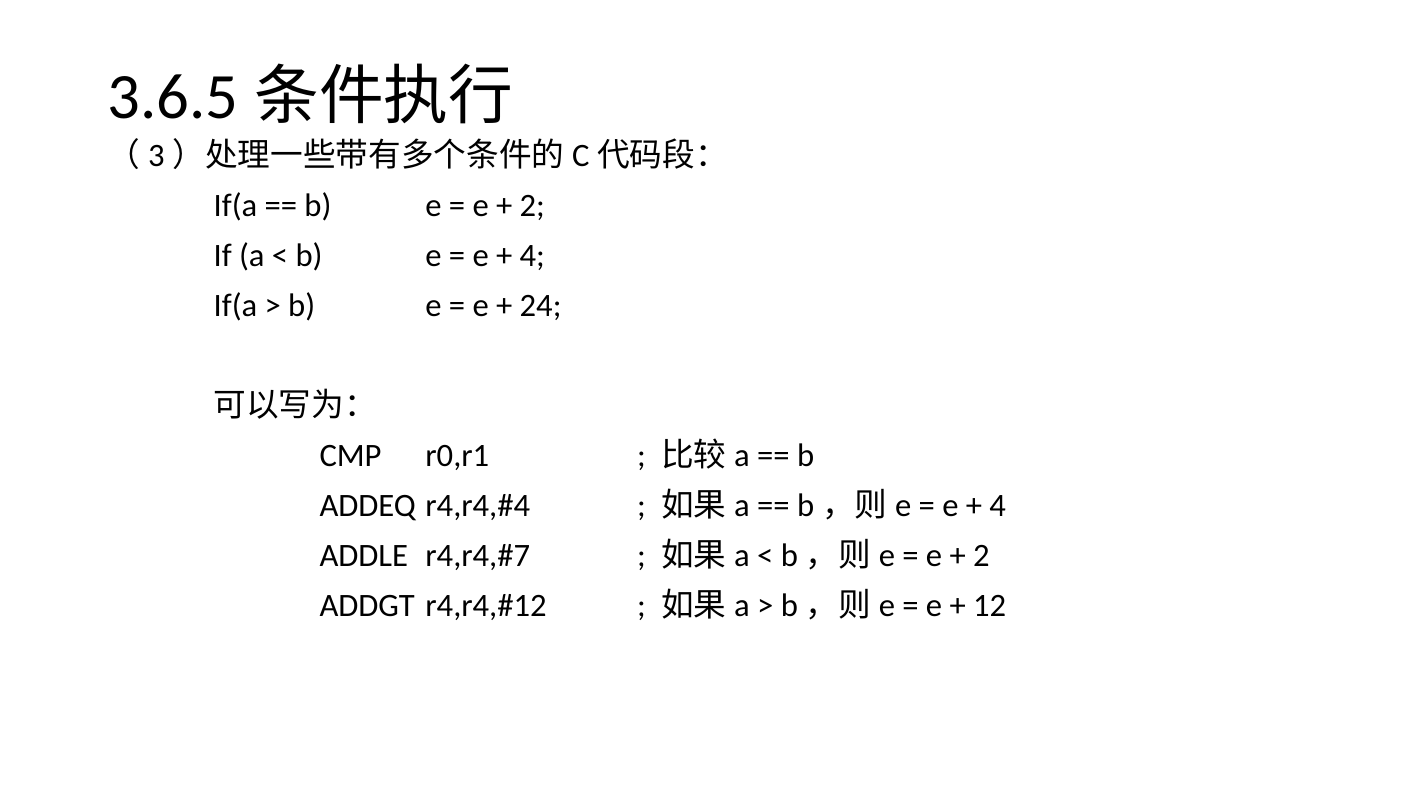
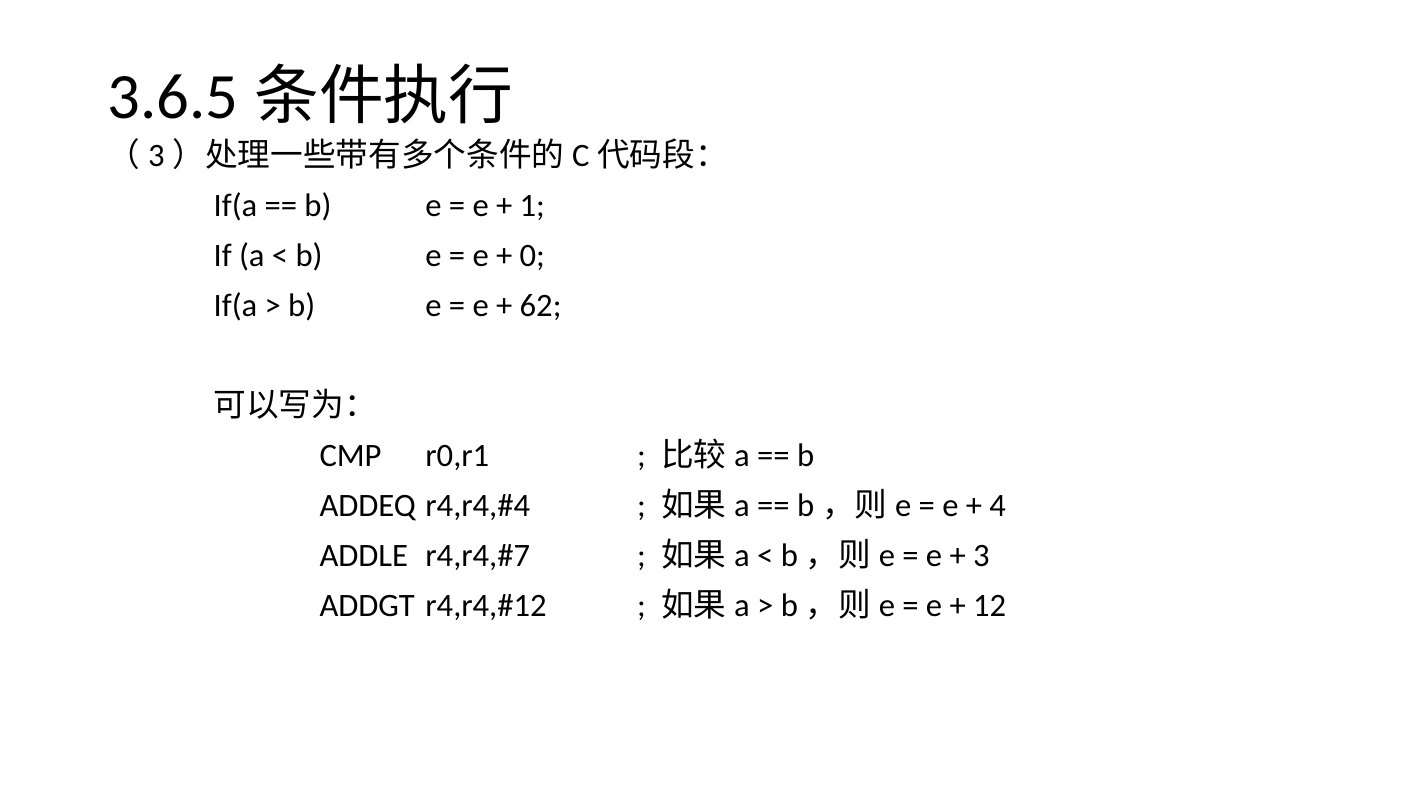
2 at (532, 206): 2 -> 1
4 at (532, 256): 4 -> 0
24: 24 -> 62
2 at (981, 556): 2 -> 3
